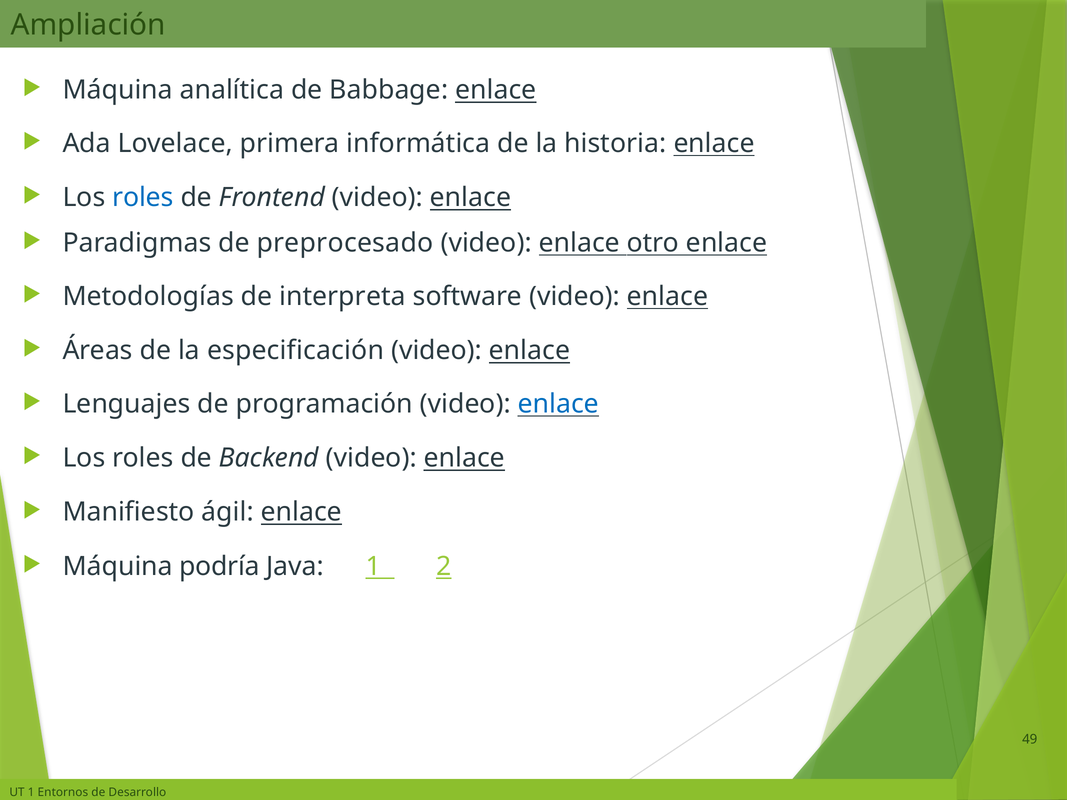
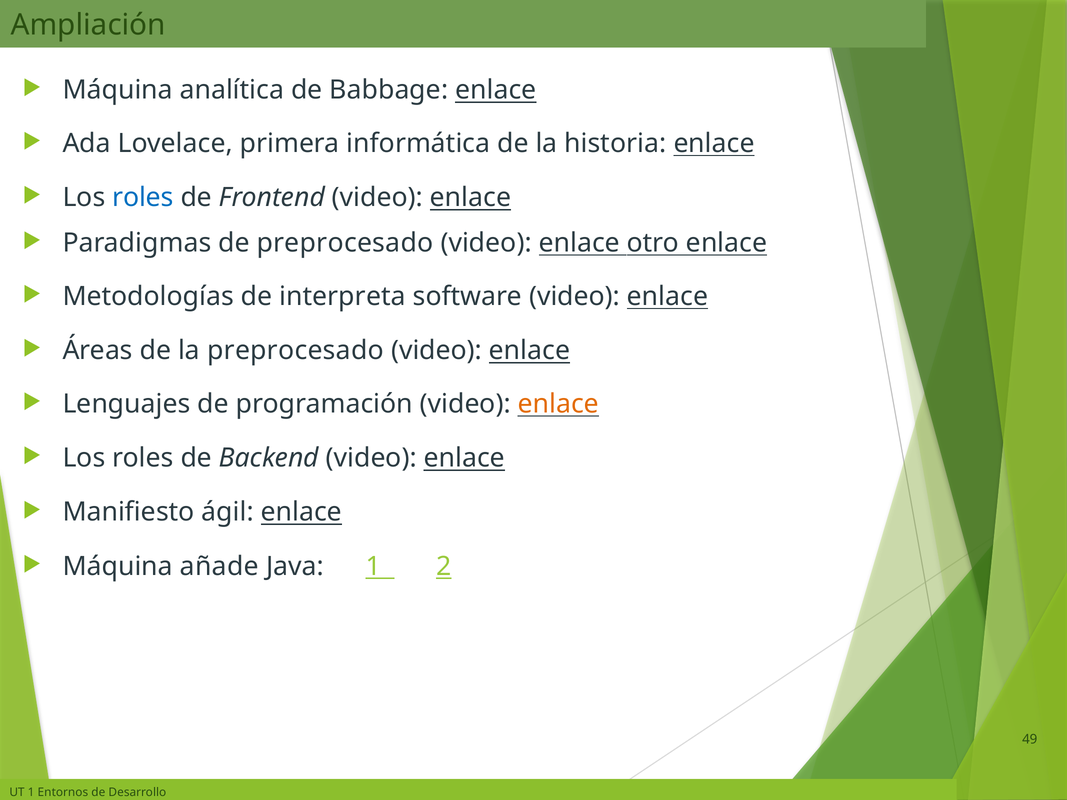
la especificación: especificación -> preprocesado
enlace at (558, 404) colour: blue -> orange
podría: podría -> añade
